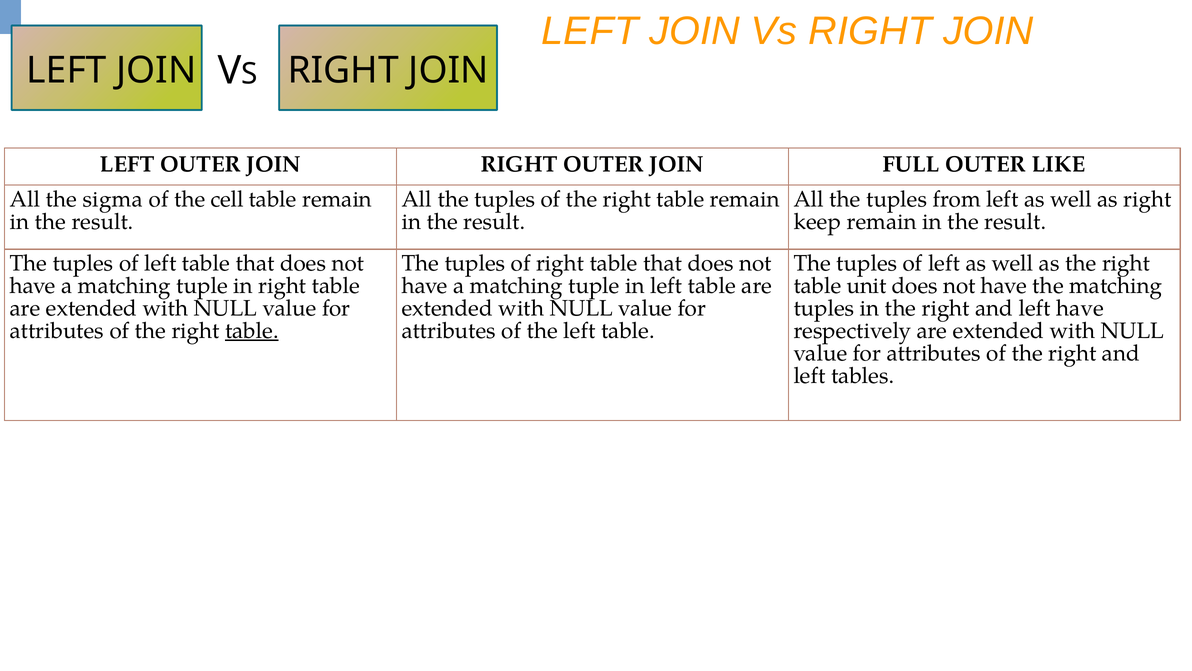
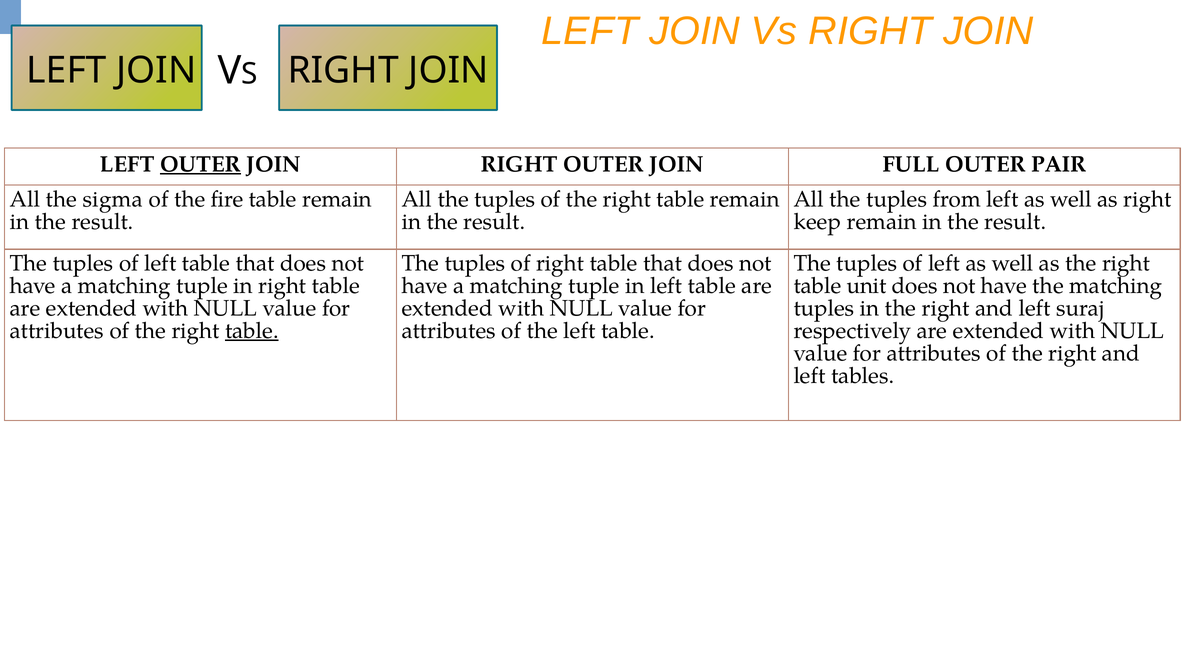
OUTER at (200, 164) underline: none -> present
LIKE: LIKE -> PAIR
cell: cell -> fire
left have: have -> suraj
